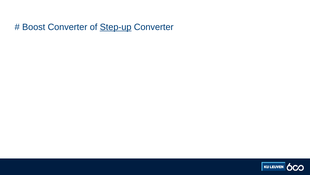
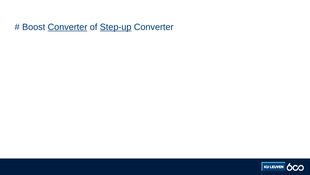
Converter at (68, 27) underline: none -> present
